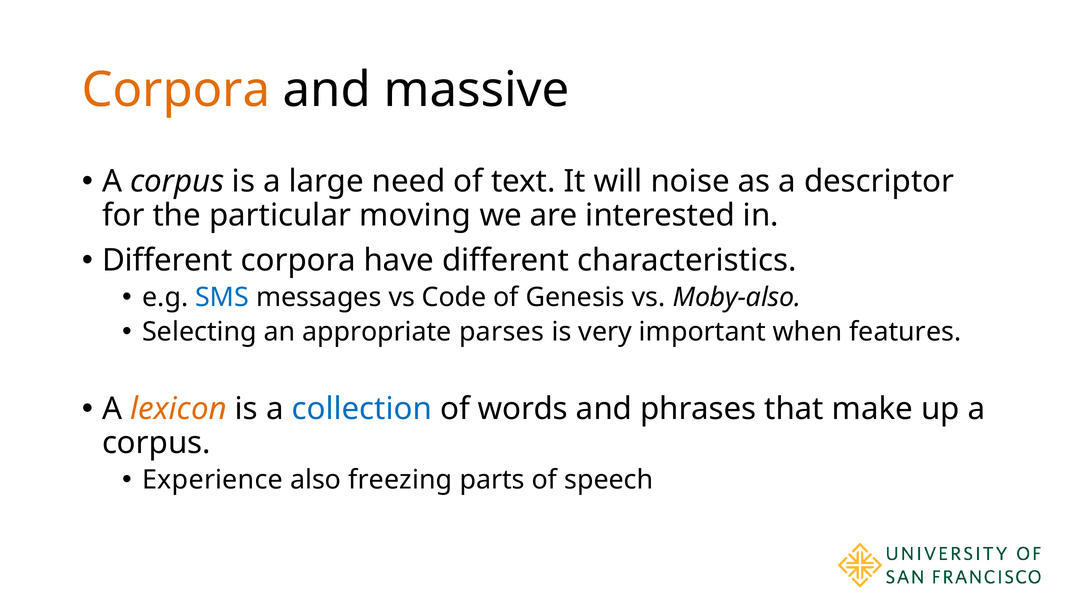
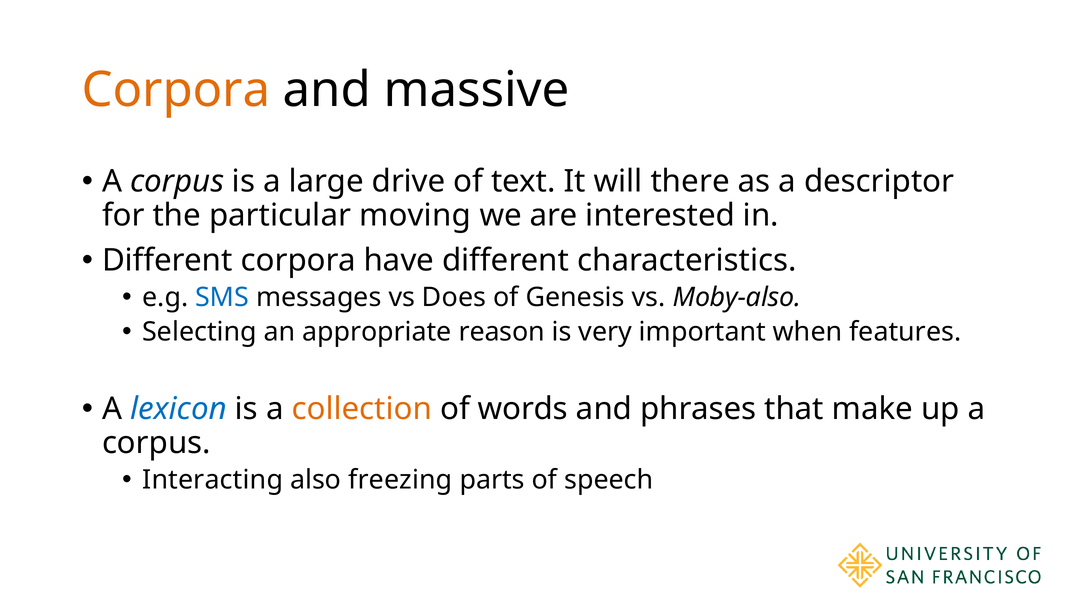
need: need -> drive
noise: noise -> there
Code: Code -> Does
parses: parses -> reason
lexicon colour: orange -> blue
collection colour: blue -> orange
Experience: Experience -> Interacting
